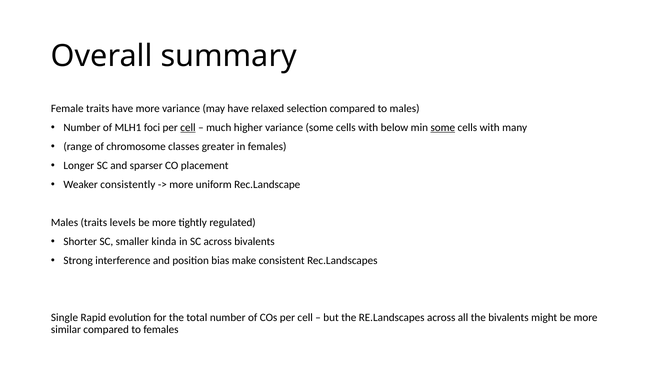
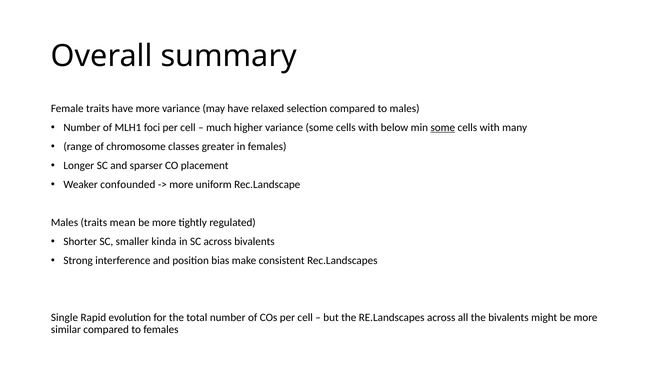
cell at (188, 127) underline: present -> none
consistently: consistently -> confounded
levels: levels -> mean
